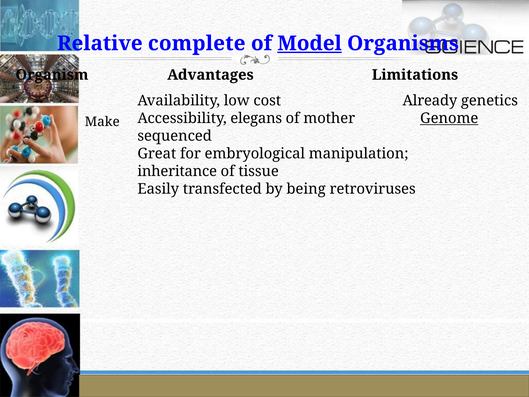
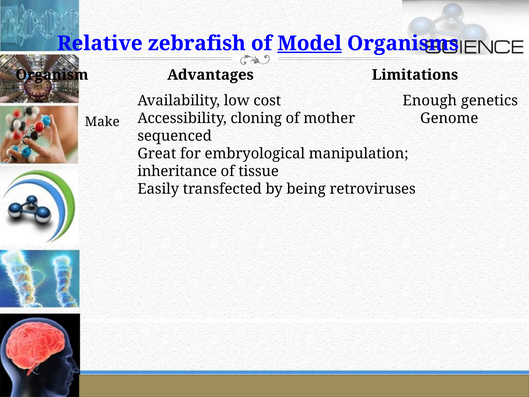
complete: complete -> zebrafish
Already: Already -> Enough
elegans: elegans -> cloning
Genome underline: present -> none
